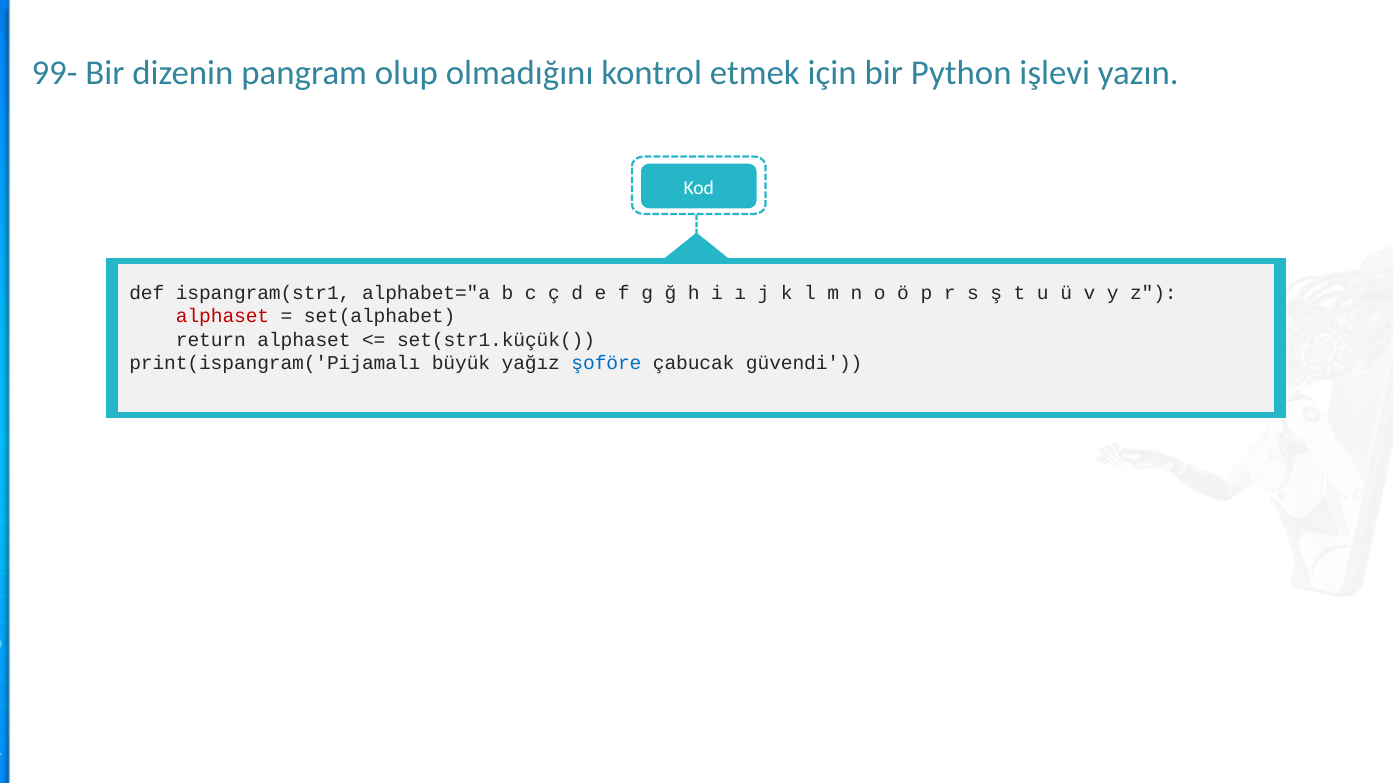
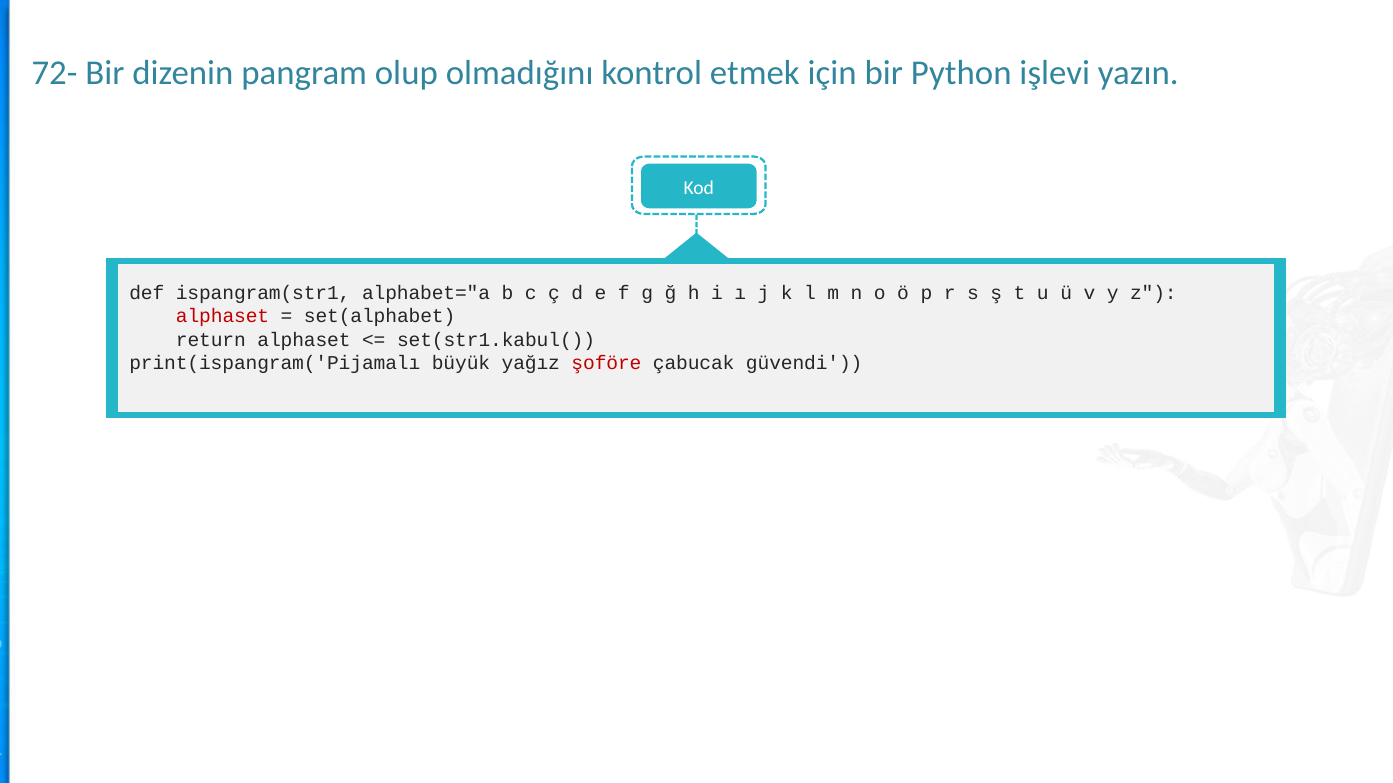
99-: 99- -> 72-
set(str1.küçük(: set(str1.küçük( -> set(str1.kabul(
şoföre colour: blue -> red
